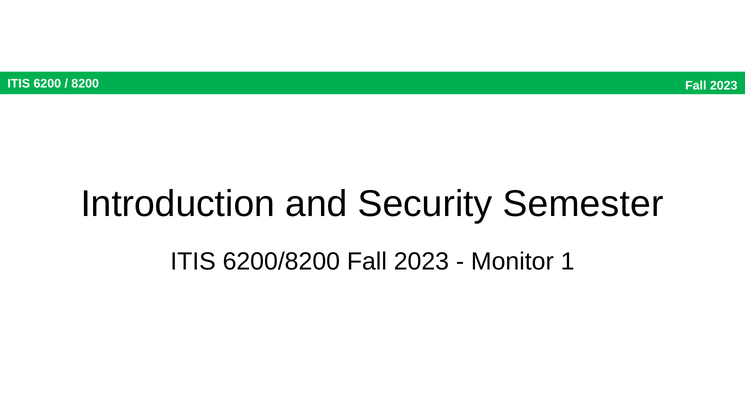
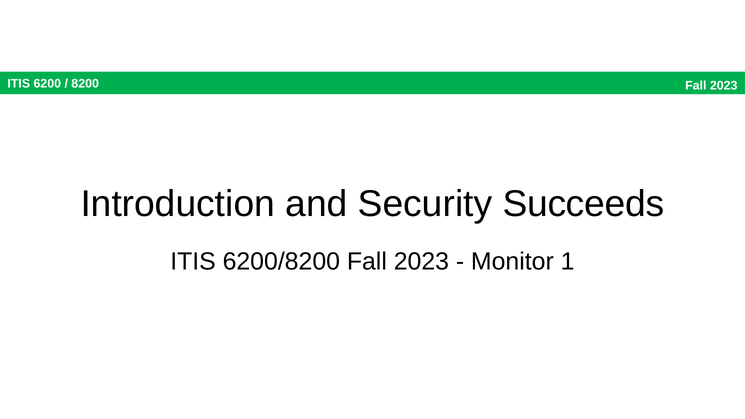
Semester: Semester -> Succeeds
